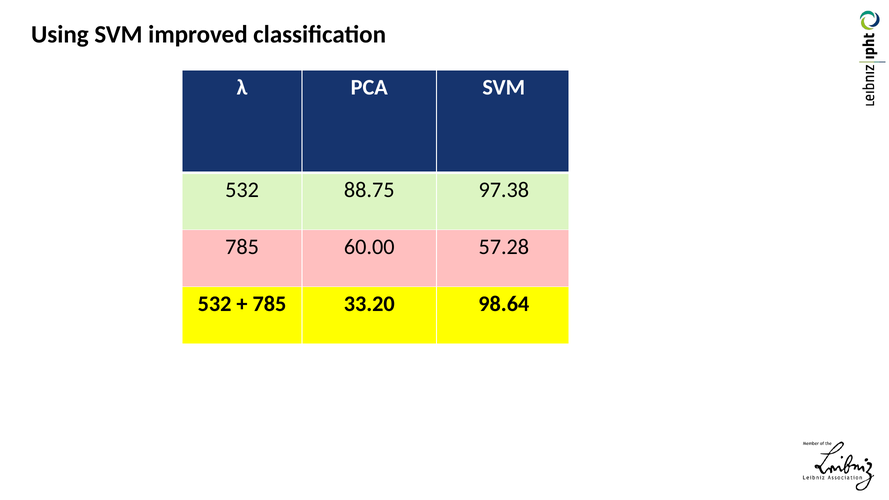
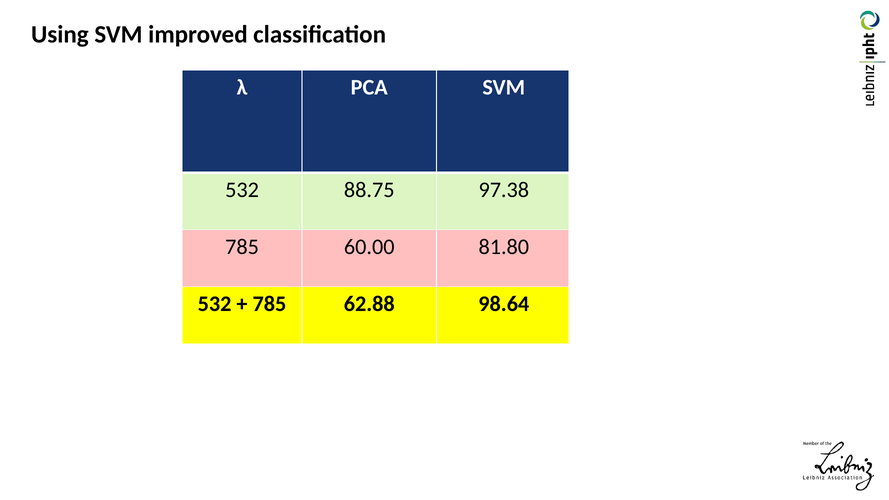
57.28: 57.28 -> 81.80
33.20: 33.20 -> 62.88
